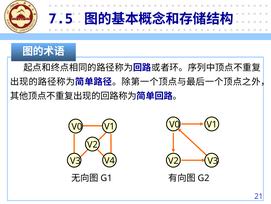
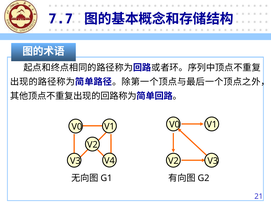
7.5: 7.5 -> 7.7
